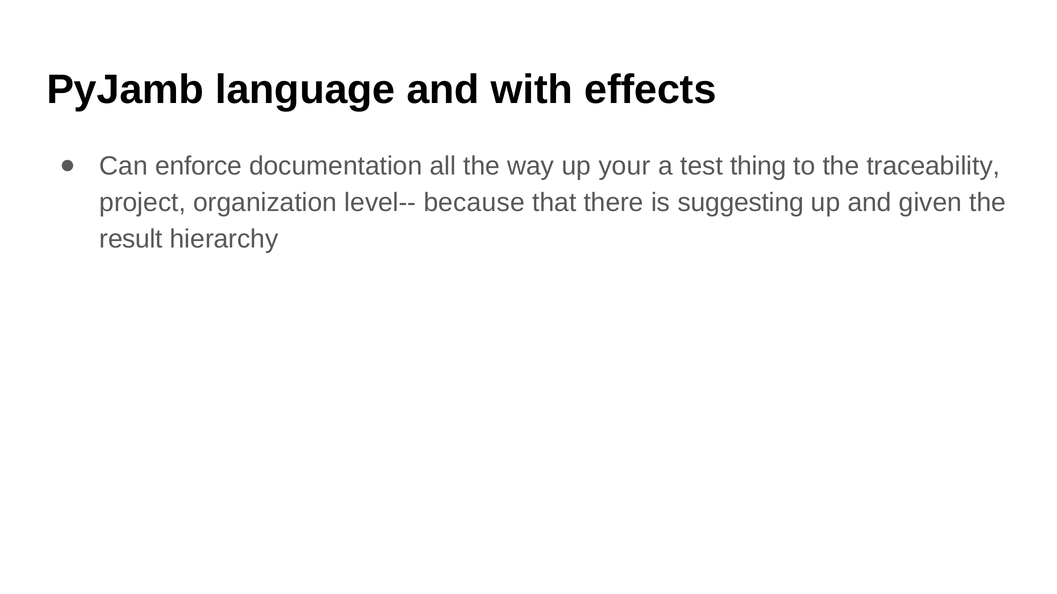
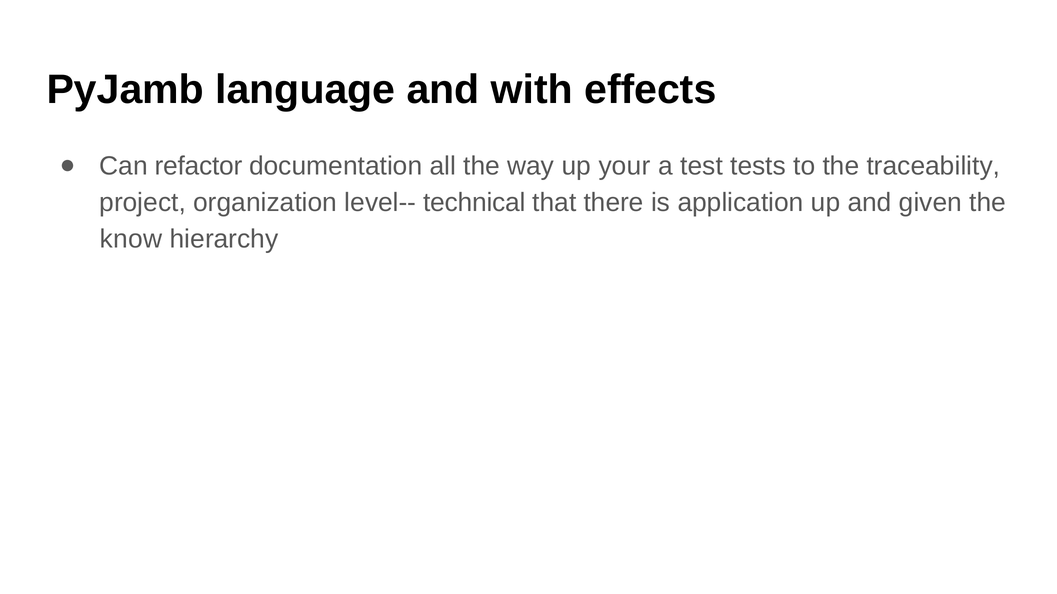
enforce: enforce -> refactor
thing: thing -> tests
because: because -> technical
suggesting: suggesting -> application
result: result -> know
